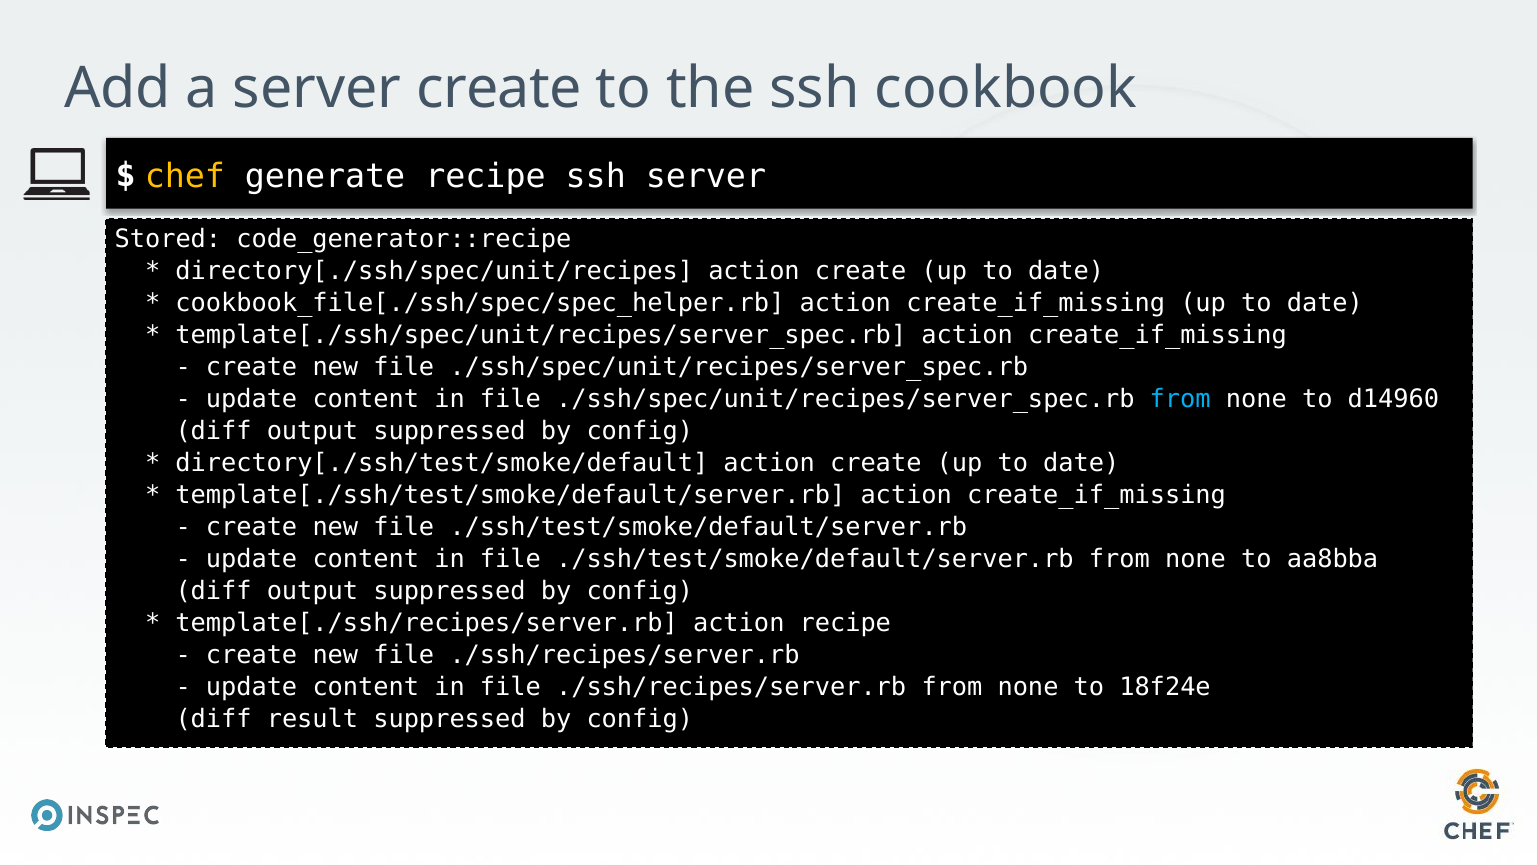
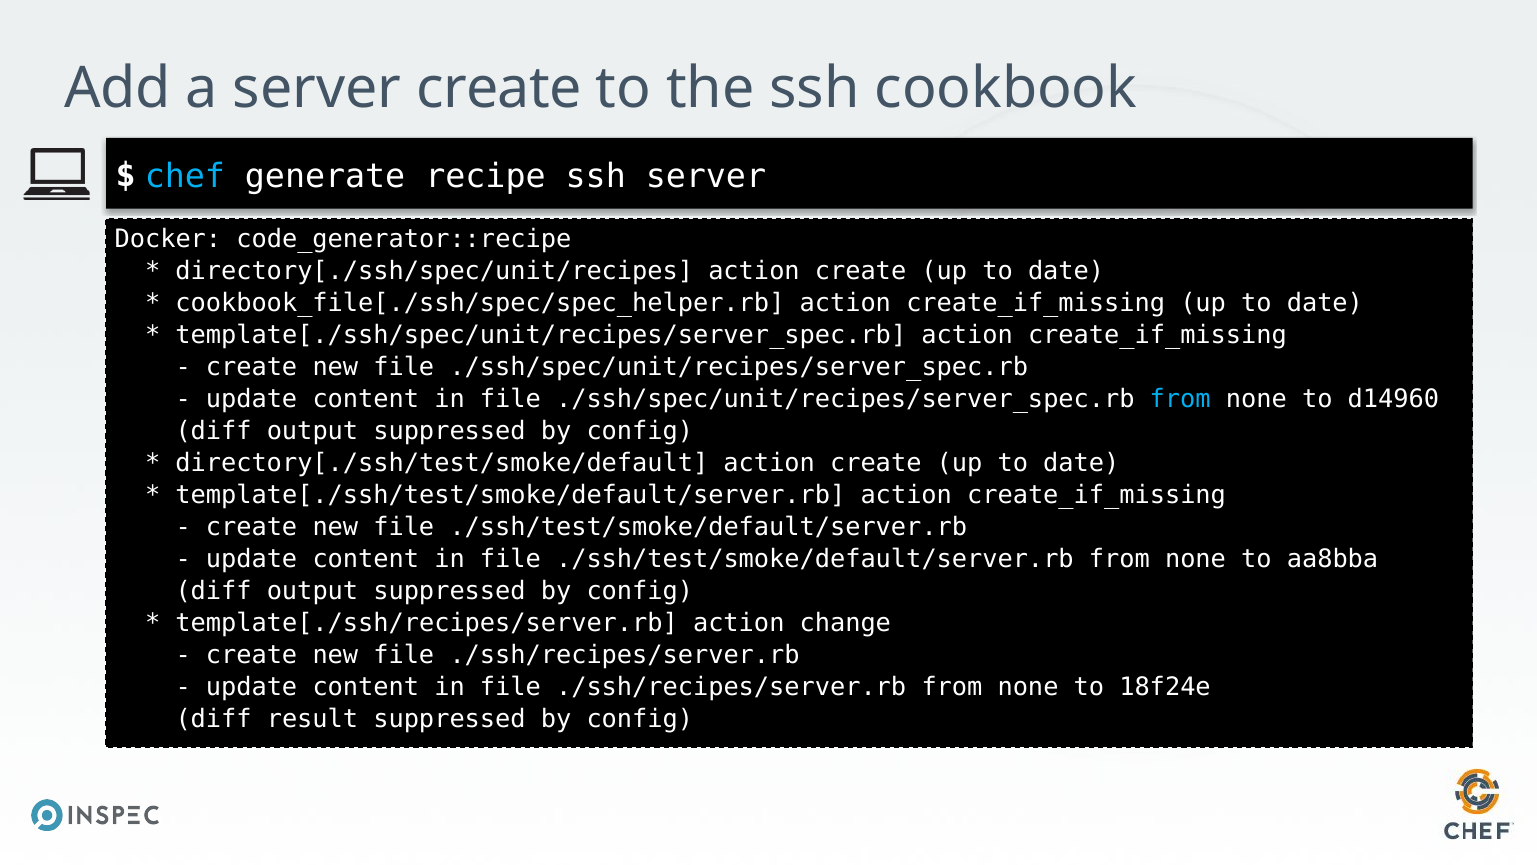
chef colour: yellow -> light blue
Stored: Stored -> Docker
action recipe: recipe -> change
